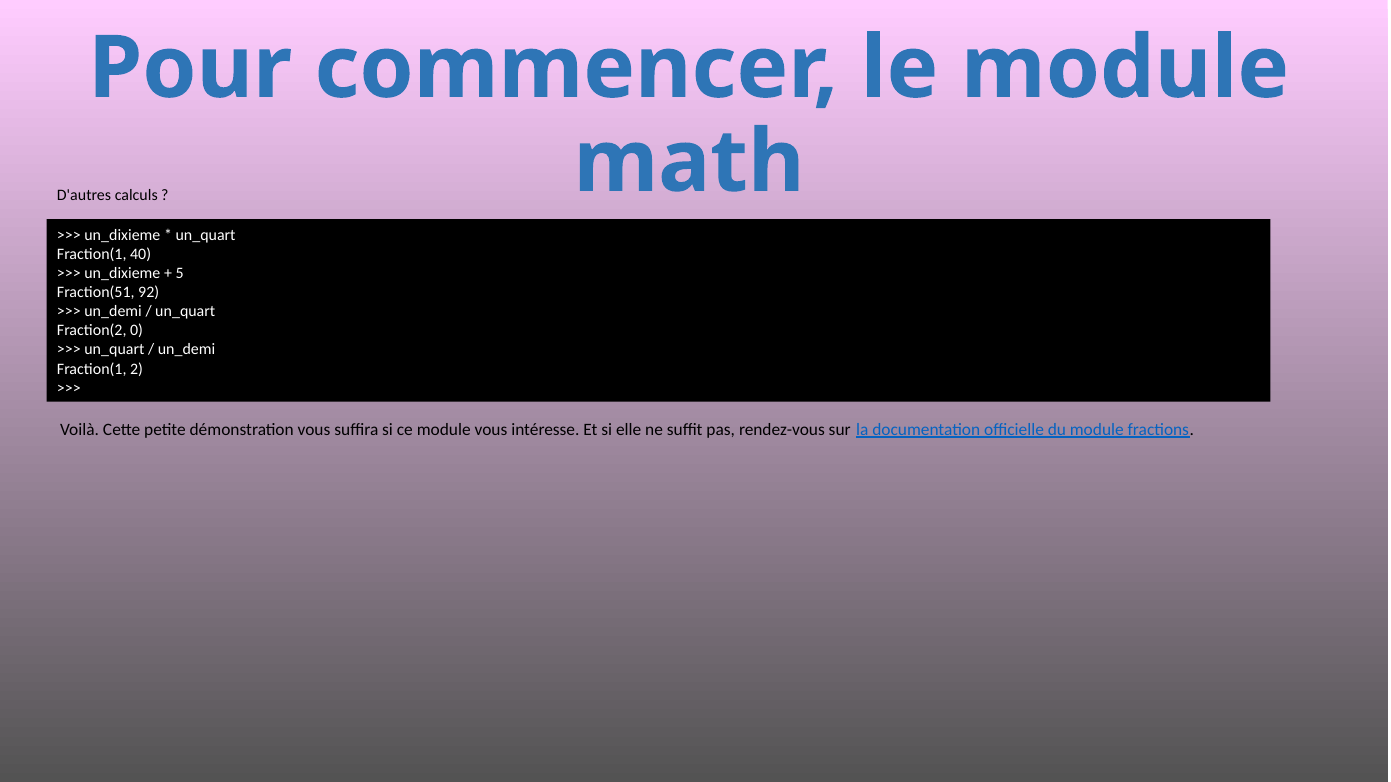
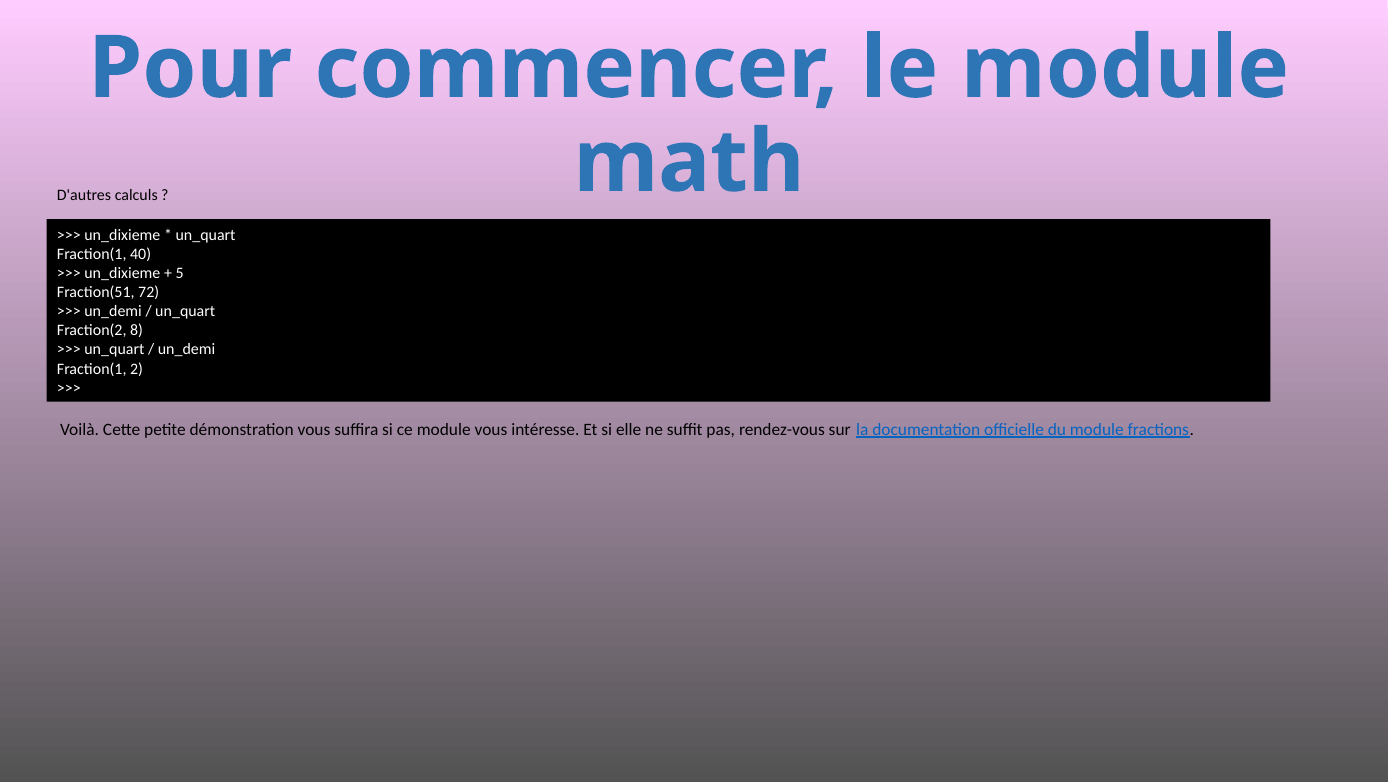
92: 92 -> 72
0: 0 -> 8
